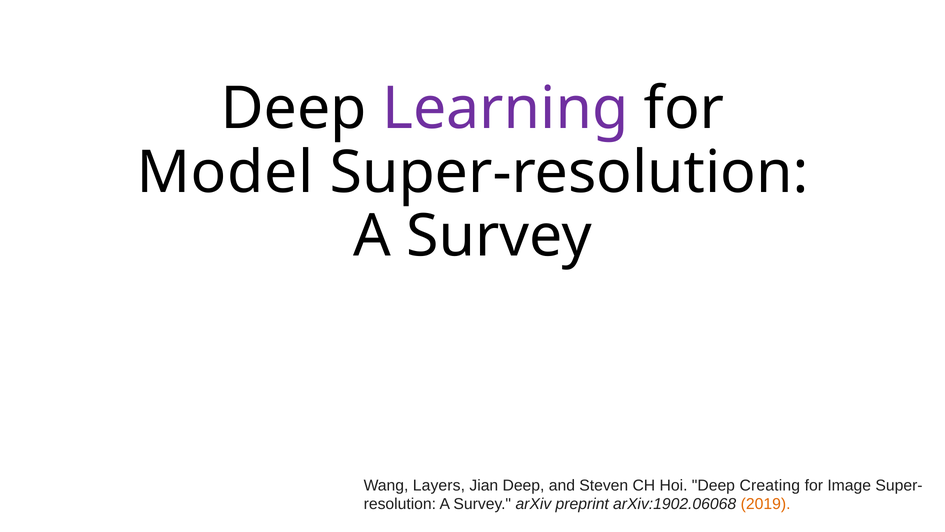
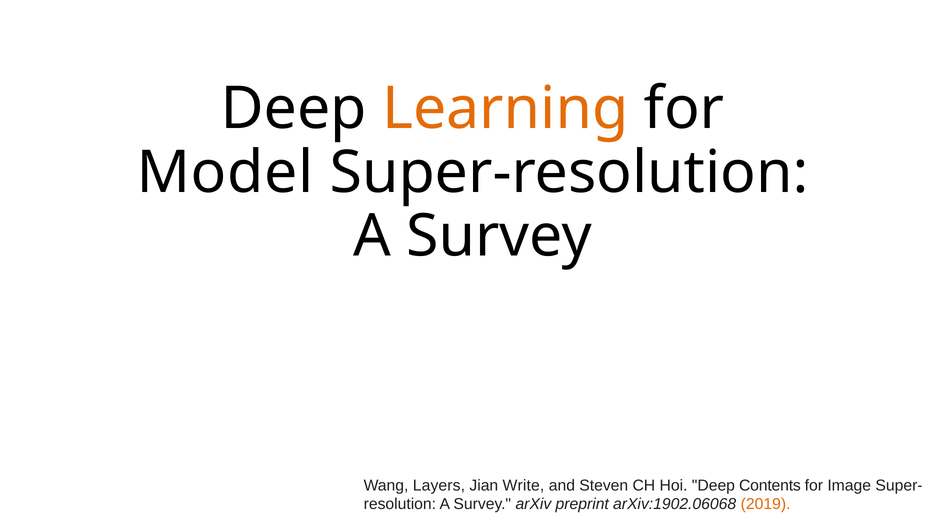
Learning colour: purple -> orange
Jian Deep: Deep -> Write
Creating: Creating -> Contents
